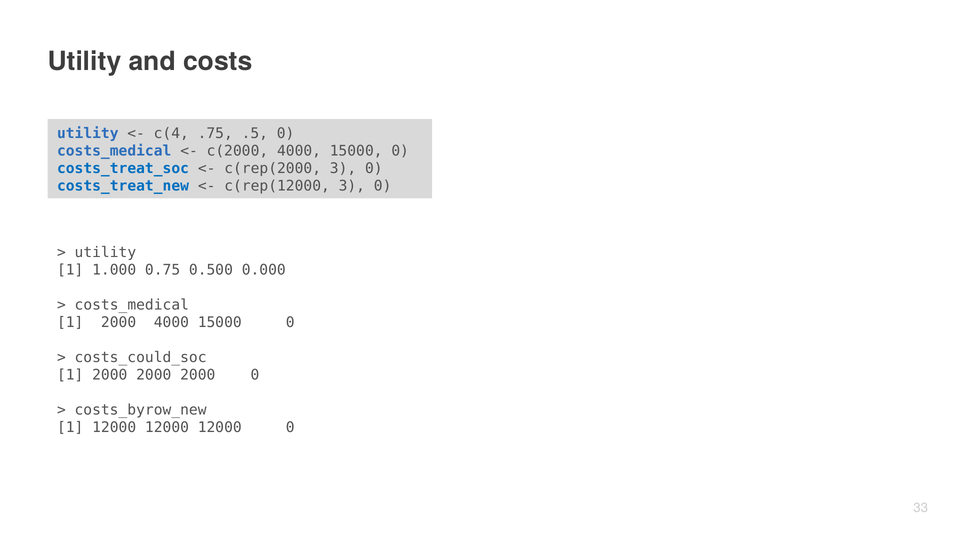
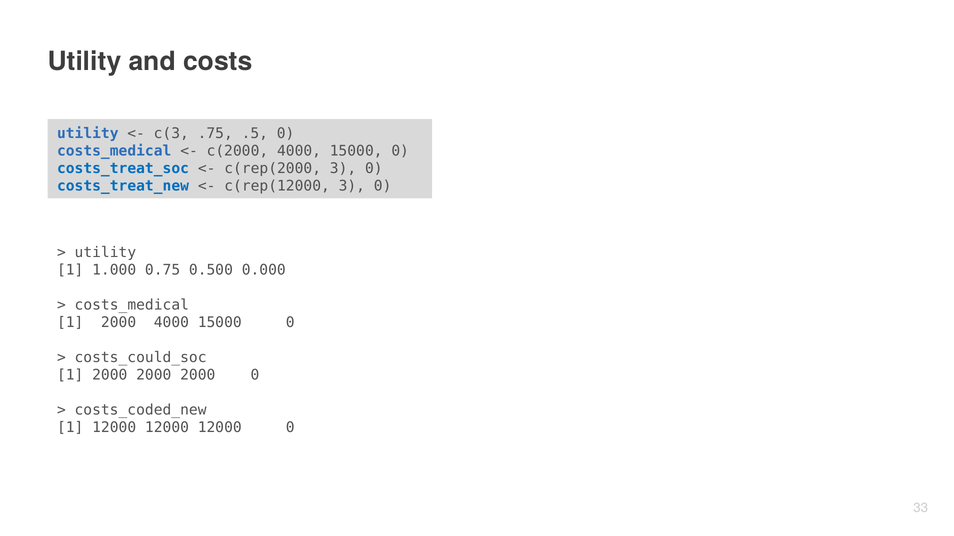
c(4: c(4 -> c(3
costs_byrow_new: costs_byrow_new -> costs_coded_new
